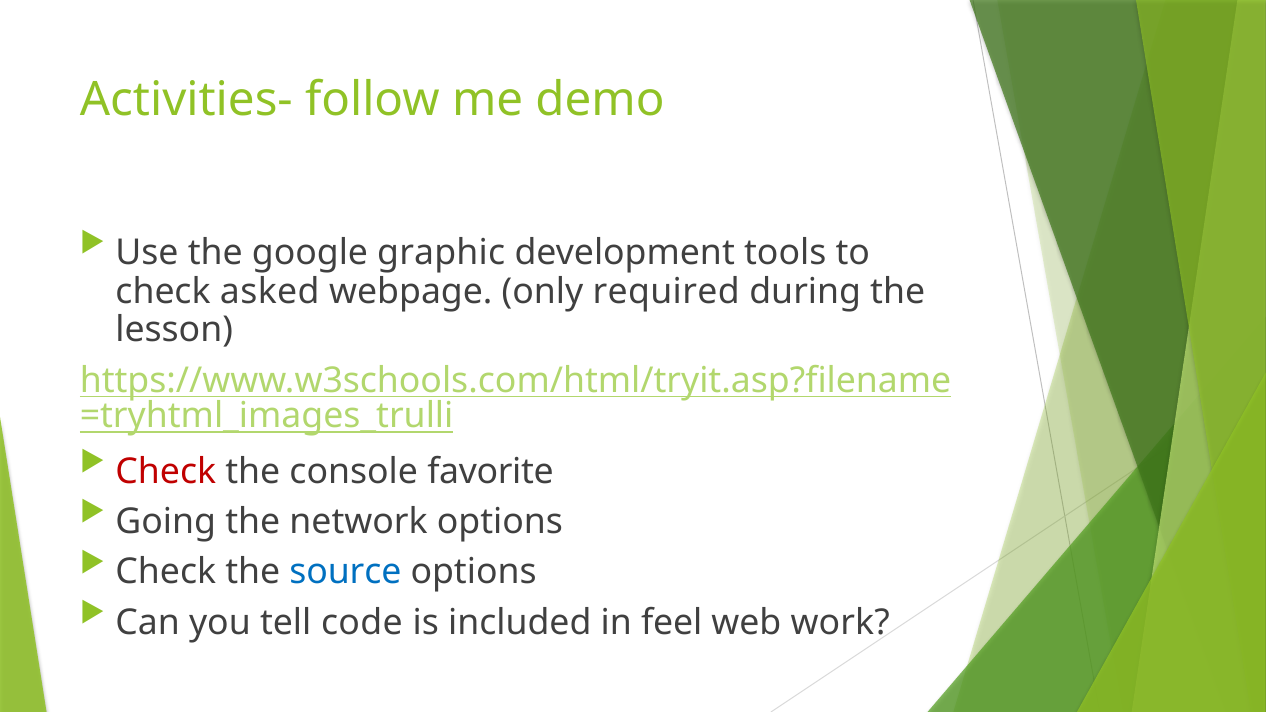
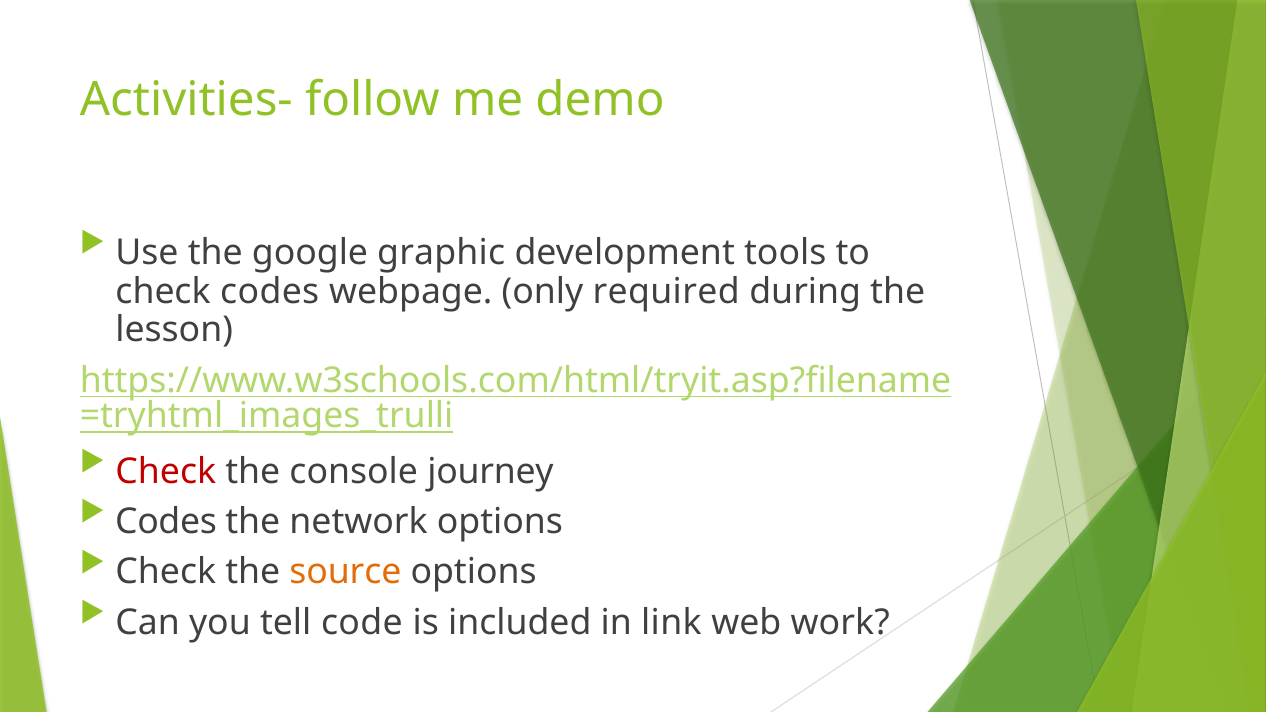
check asked: asked -> codes
favorite: favorite -> journey
Going at (166, 522): Going -> Codes
source colour: blue -> orange
feel: feel -> link
